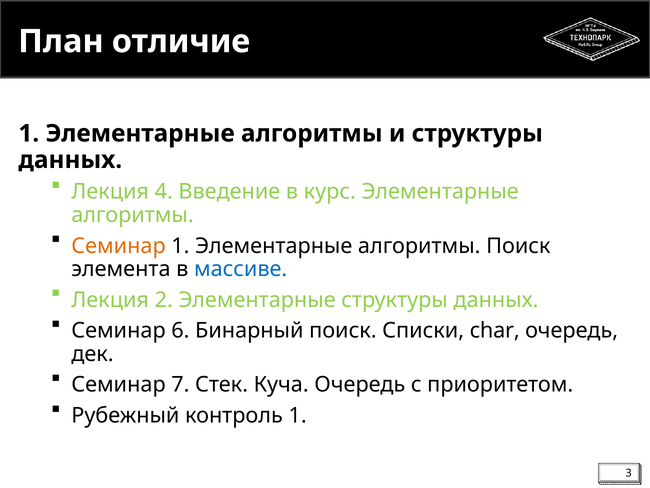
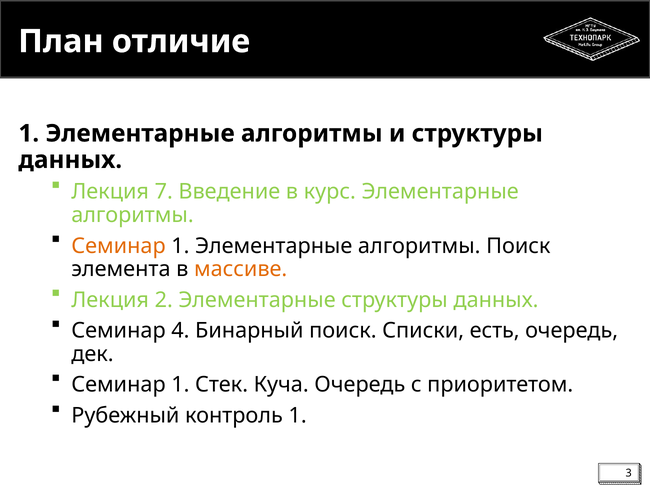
4: 4 -> 7
массиве colour: blue -> orange
6: 6 -> 4
char: char -> есть
7 at (180, 384): 7 -> 1
